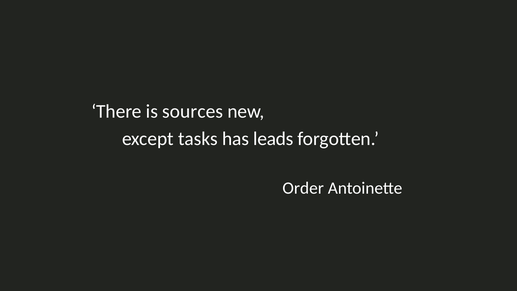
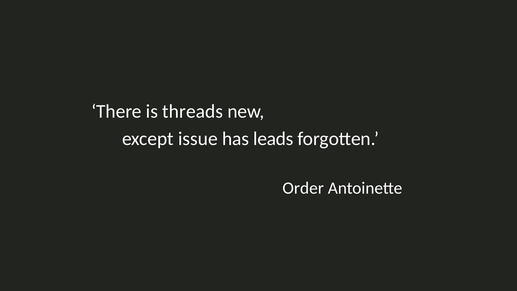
sources: sources -> threads
tasks: tasks -> issue
